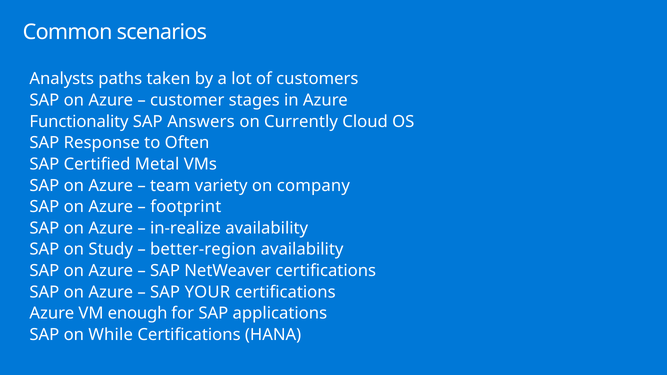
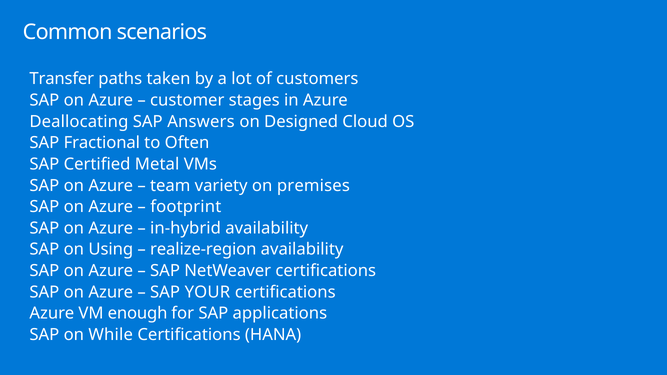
Analysts: Analysts -> Transfer
Functionality: Functionality -> Deallocating
Currently: Currently -> Designed
Response: Response -> Fractional
company: company -> premises
in-realize: in-realize -> in-hybrid
Study: Study -> Using
better-region: better-region -> realize-region
